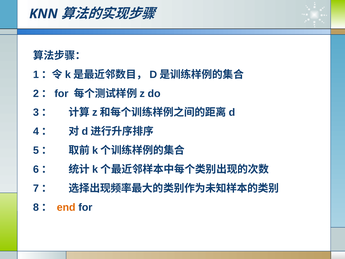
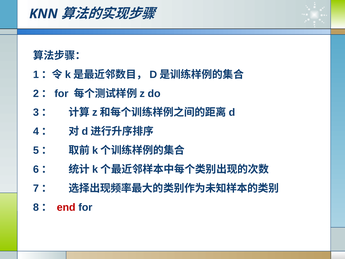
end colour: orange -> red
